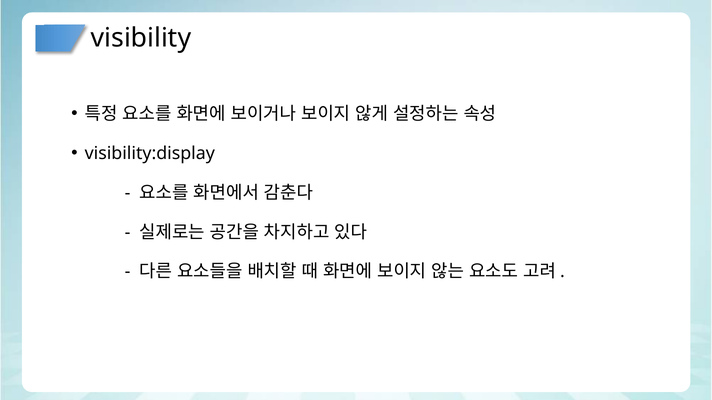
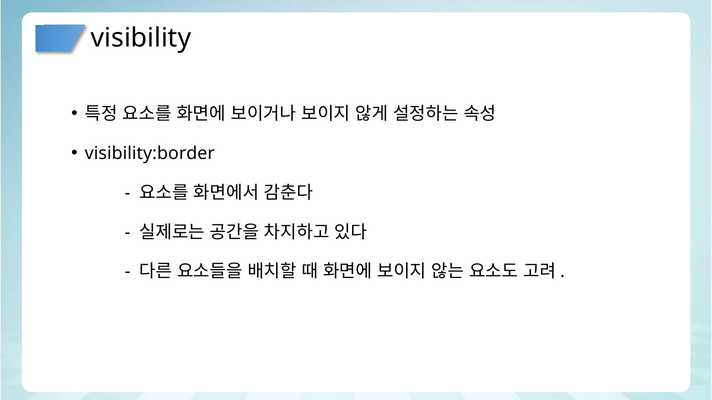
visibility:display: visibility:display -> visibility:border
